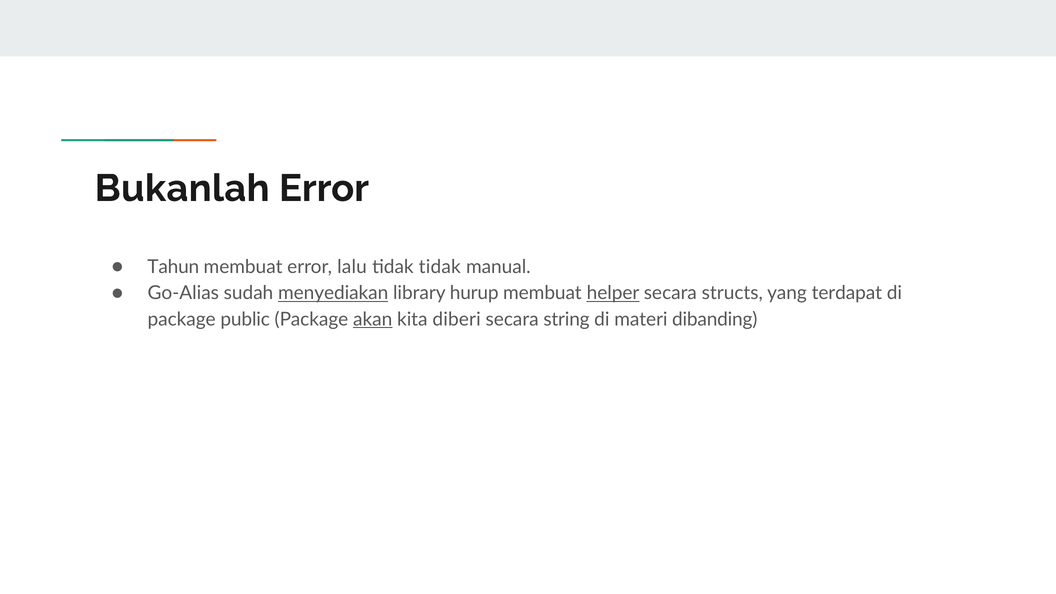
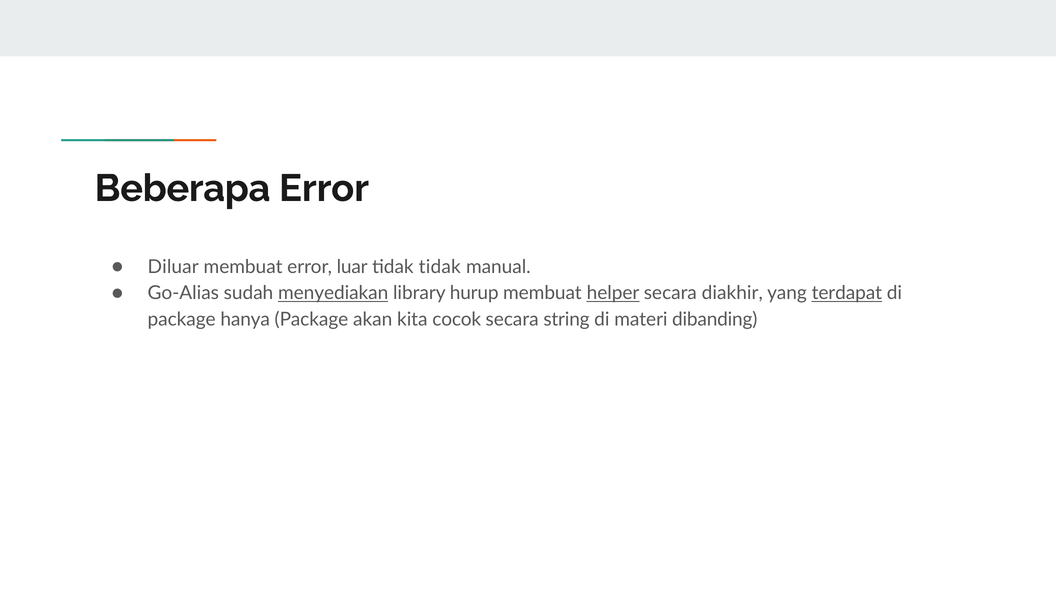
Bukanlah: Bukanlah -> Beberapa
Tahun: Tahun -> Diluar
lalu: lalu -> luar
structs: structs -> diakhir
terdapat underline: none -> present
public: public -> hanya
akan underline: present -> none
diberi: diberi -> cocok
